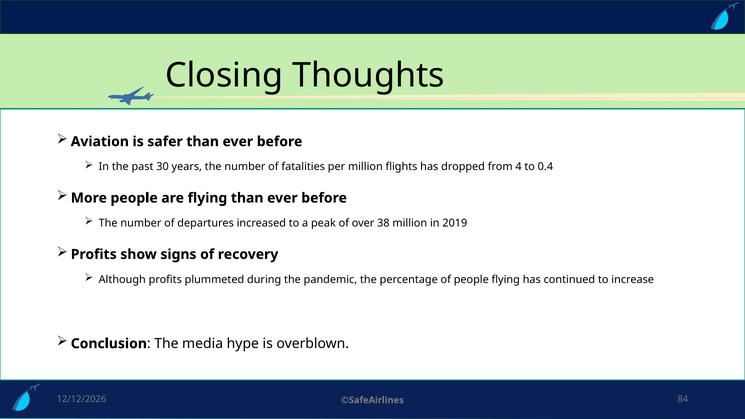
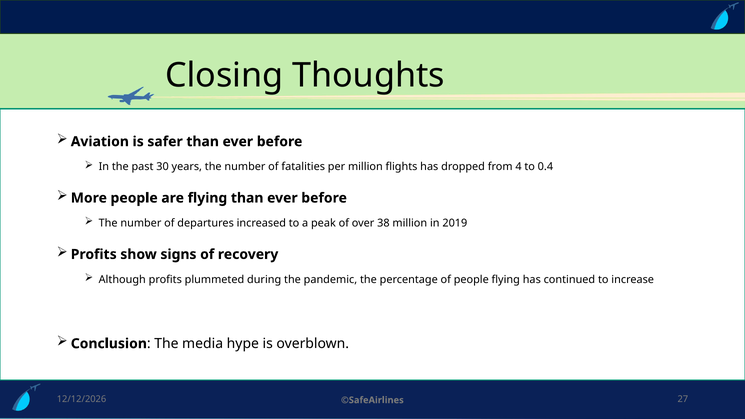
84: 84 -> 27
